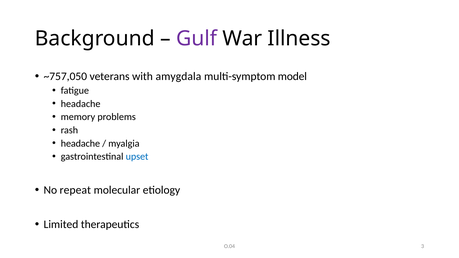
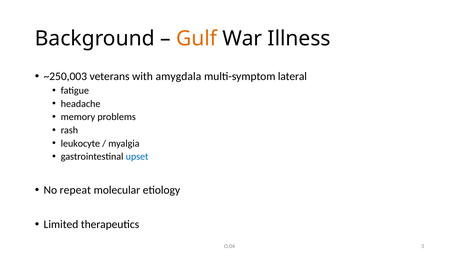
Gulf colour: purple -> orange
~757,050: ~757,050 -> ~250,003
model: model -> lateral
headache at (80, 143): headache -> leukocyte
